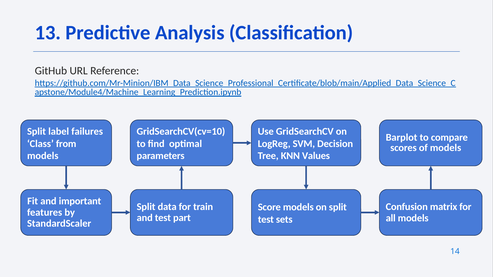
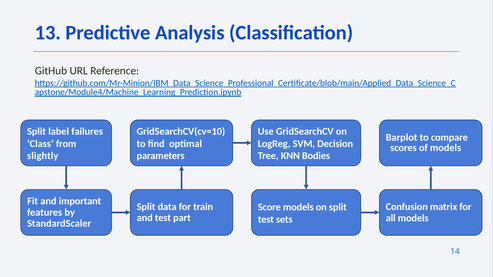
models at (43, 156): models -> slightly
Values: Values -> Bodies
